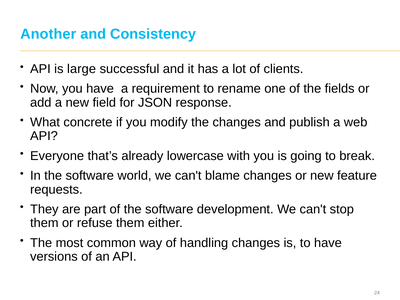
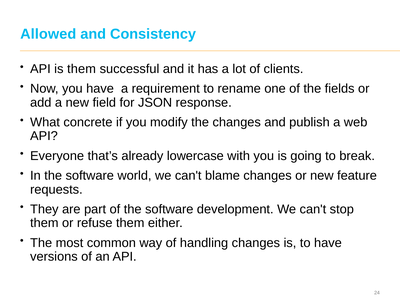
Another: Another -> Allowed
is large: large -> them
